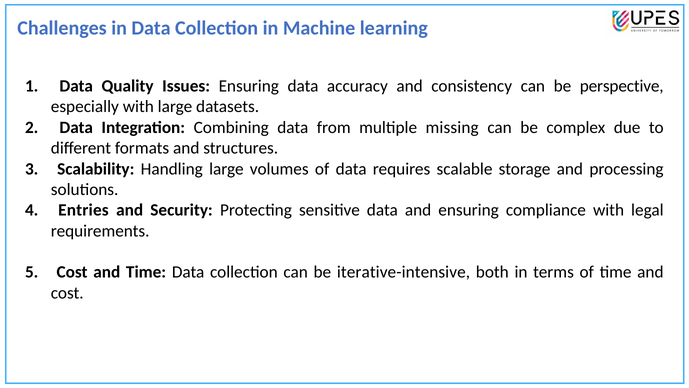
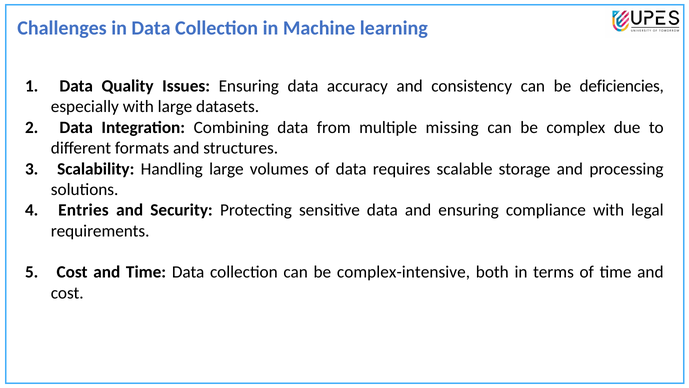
perspective: perspective -> deficiencies
iterative-intensive: iterative-intensive -> complex-intensive
